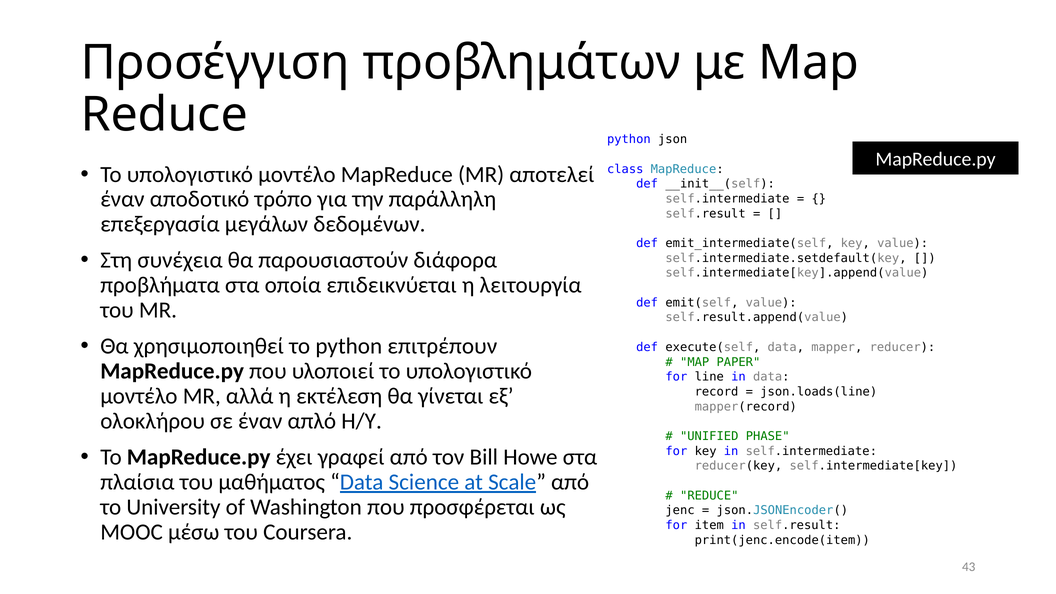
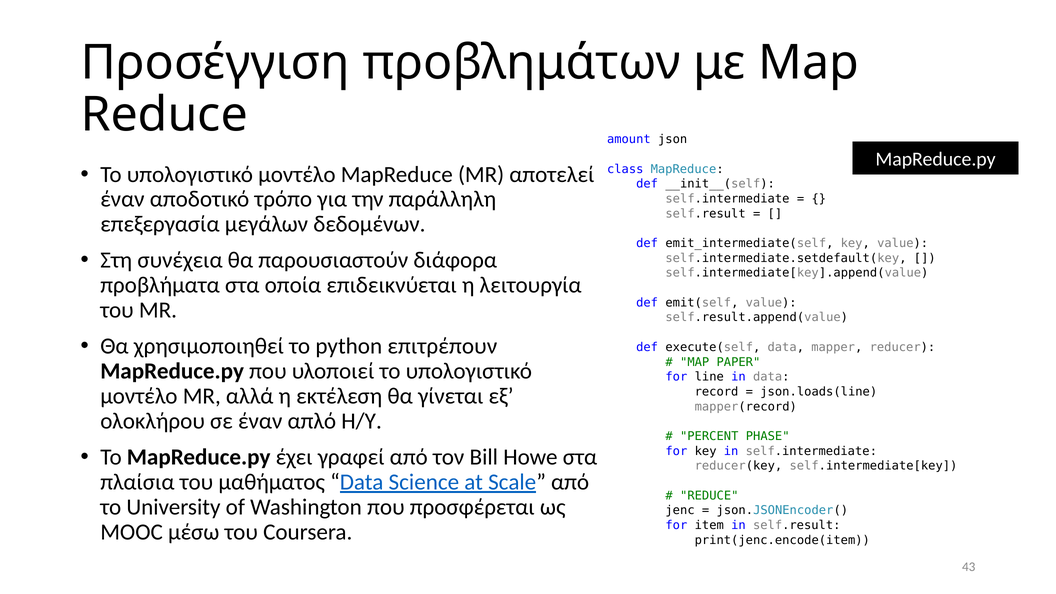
python at (629, 139): python -> amount
UNIFIED: UNIFIED -> PERCENT
